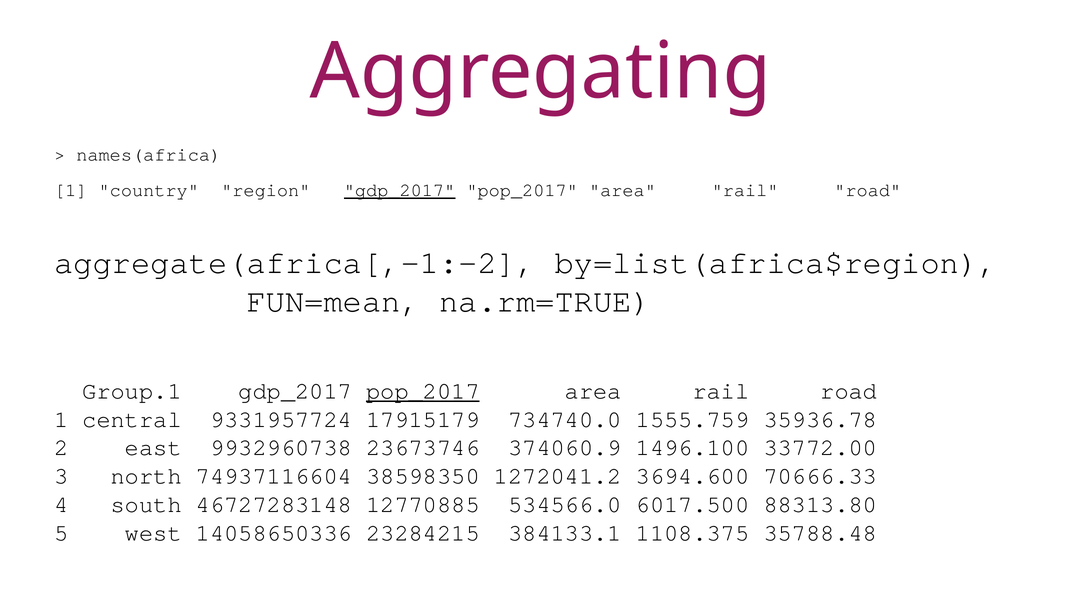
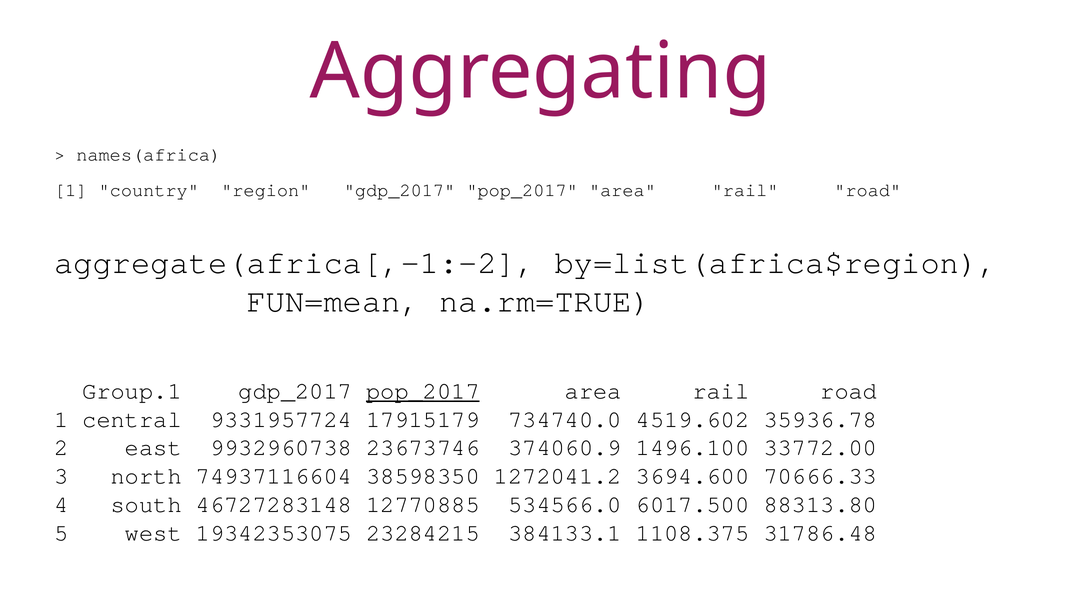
gdp_2017 at (400, 190) underline: present -> none
1555.759: 1555.759 -> 4519.602
14058650336: 14058650336 -> 19342353075
35788.48: 35788.48 -> 31786.48
